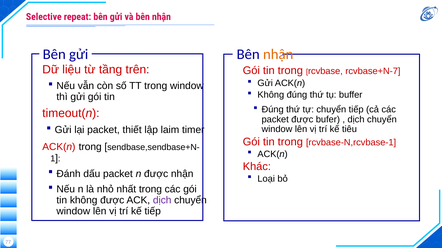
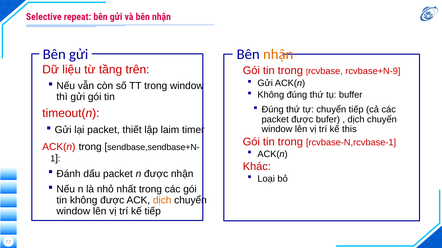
rcvbase+N-7: rcvbase+N-7 -> rcvbase+N-9
tiêu: tiêu -> this
dịch at (162, 201) colour: purple -> orange
